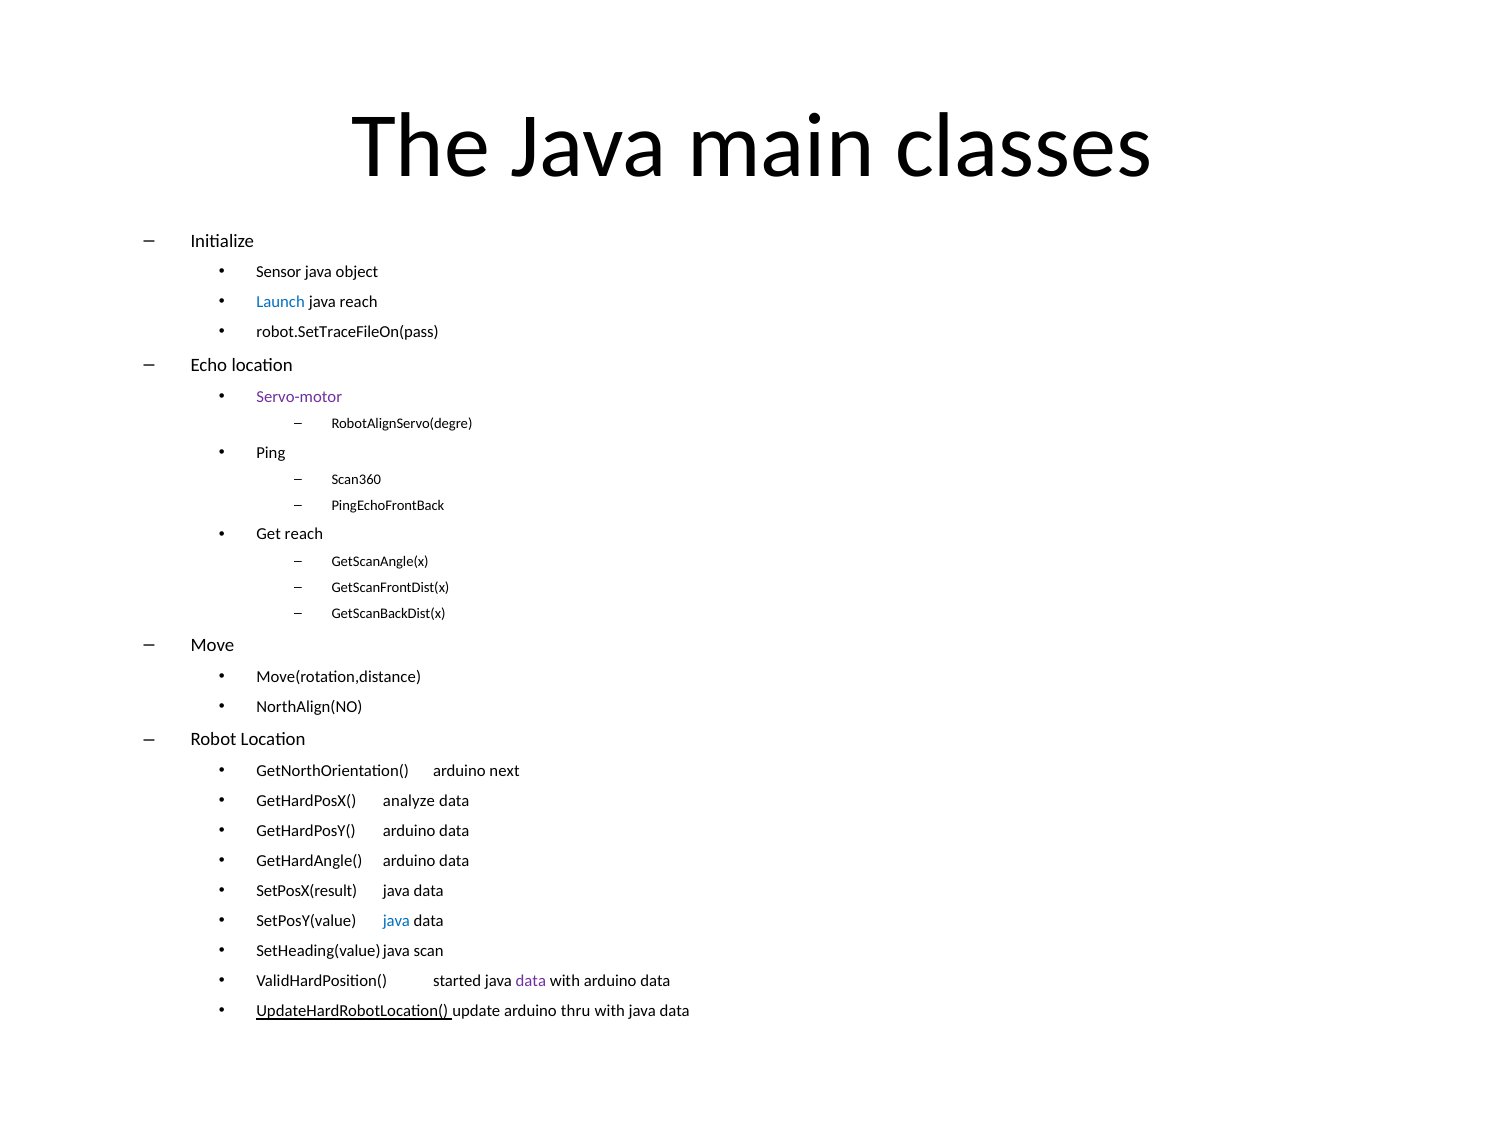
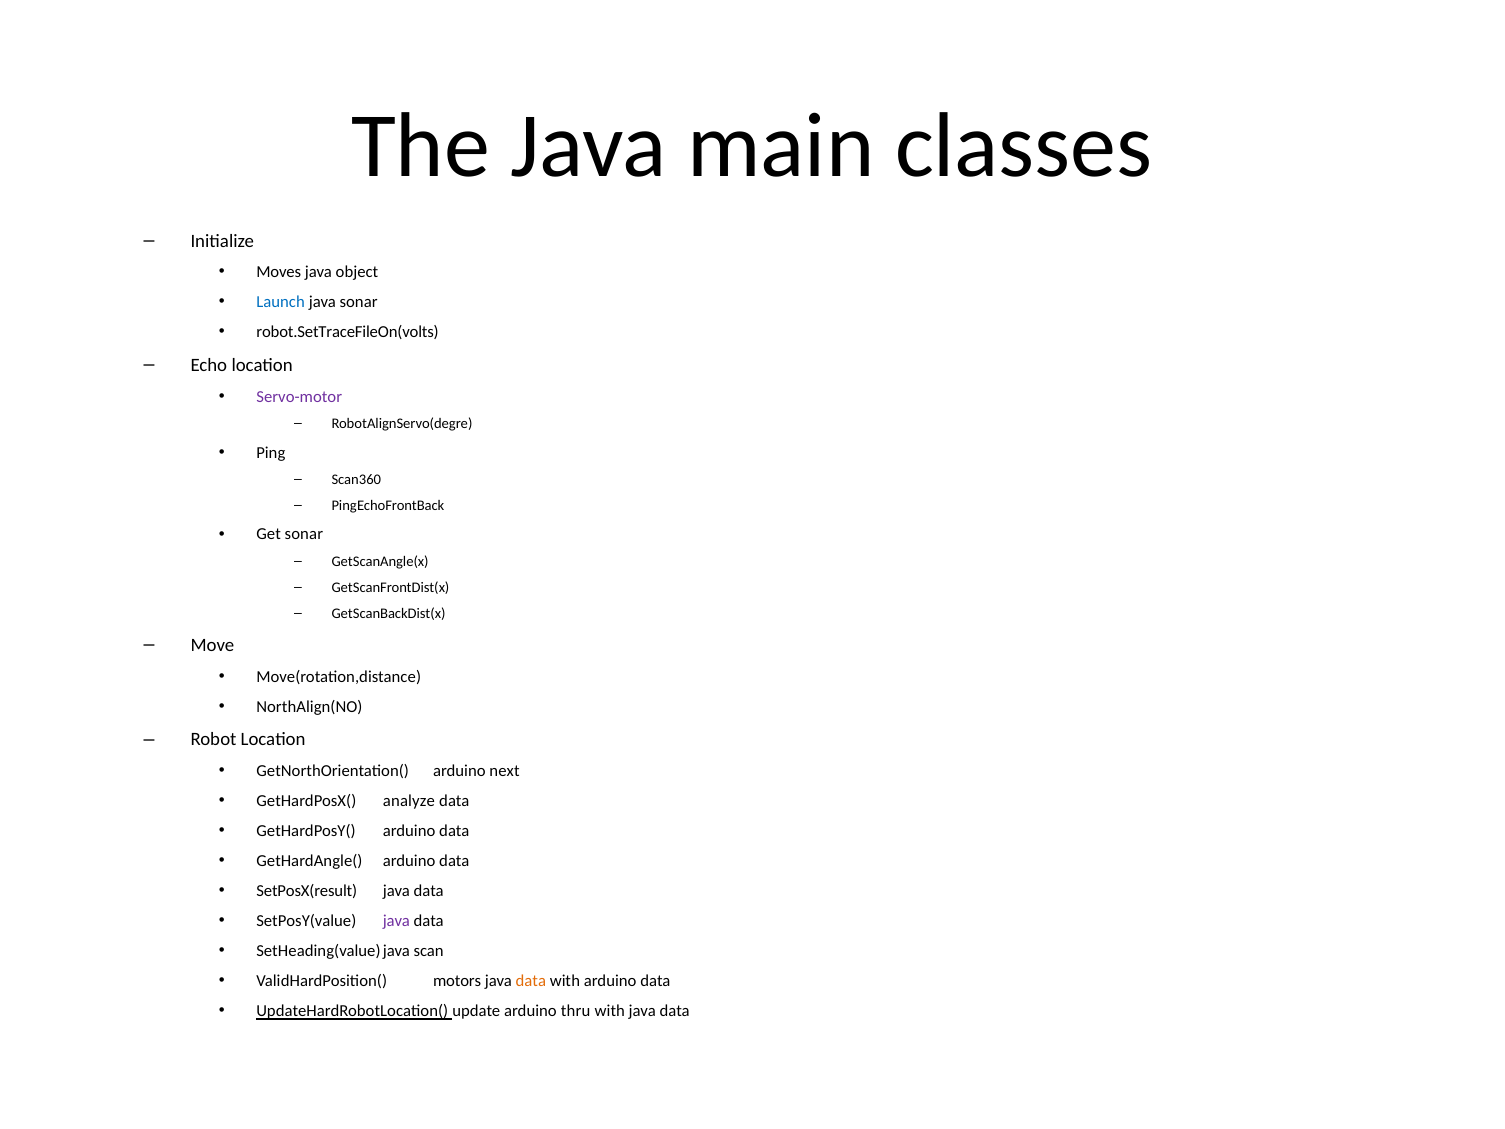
Sensor: Sensor -> Moves
java reach: reach -> sonar
robot.SetTraceFileOn(pass: robot.SetTraceFileOn(pass -> robot.SetTraceFileOn(volts
Get reach: reach -> sonar
java at (396, 921) colour: blue -> purple
started: started -> motors
data at (531, 981) colour: purple -> orange
